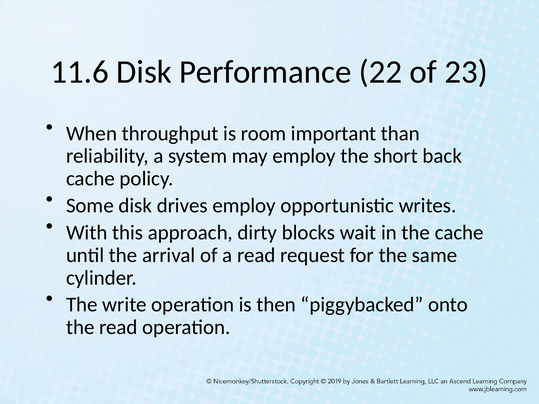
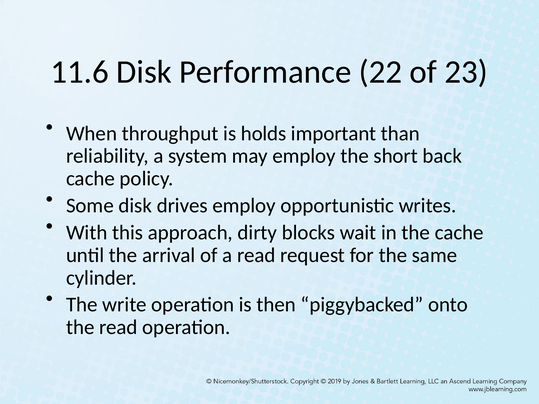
room: room -> holds
